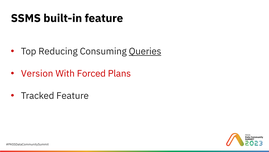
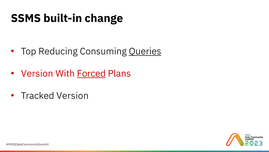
built-in feature: feature -> change
Forced underline: none -> present
Tracked Feature: Feature -> Version
